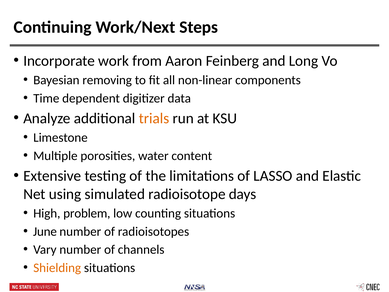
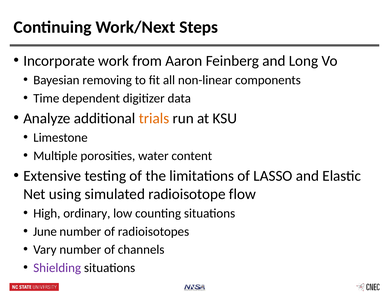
days: days -> flow
problem: problem -> ordinary
Shielding colour: orange -> purple
